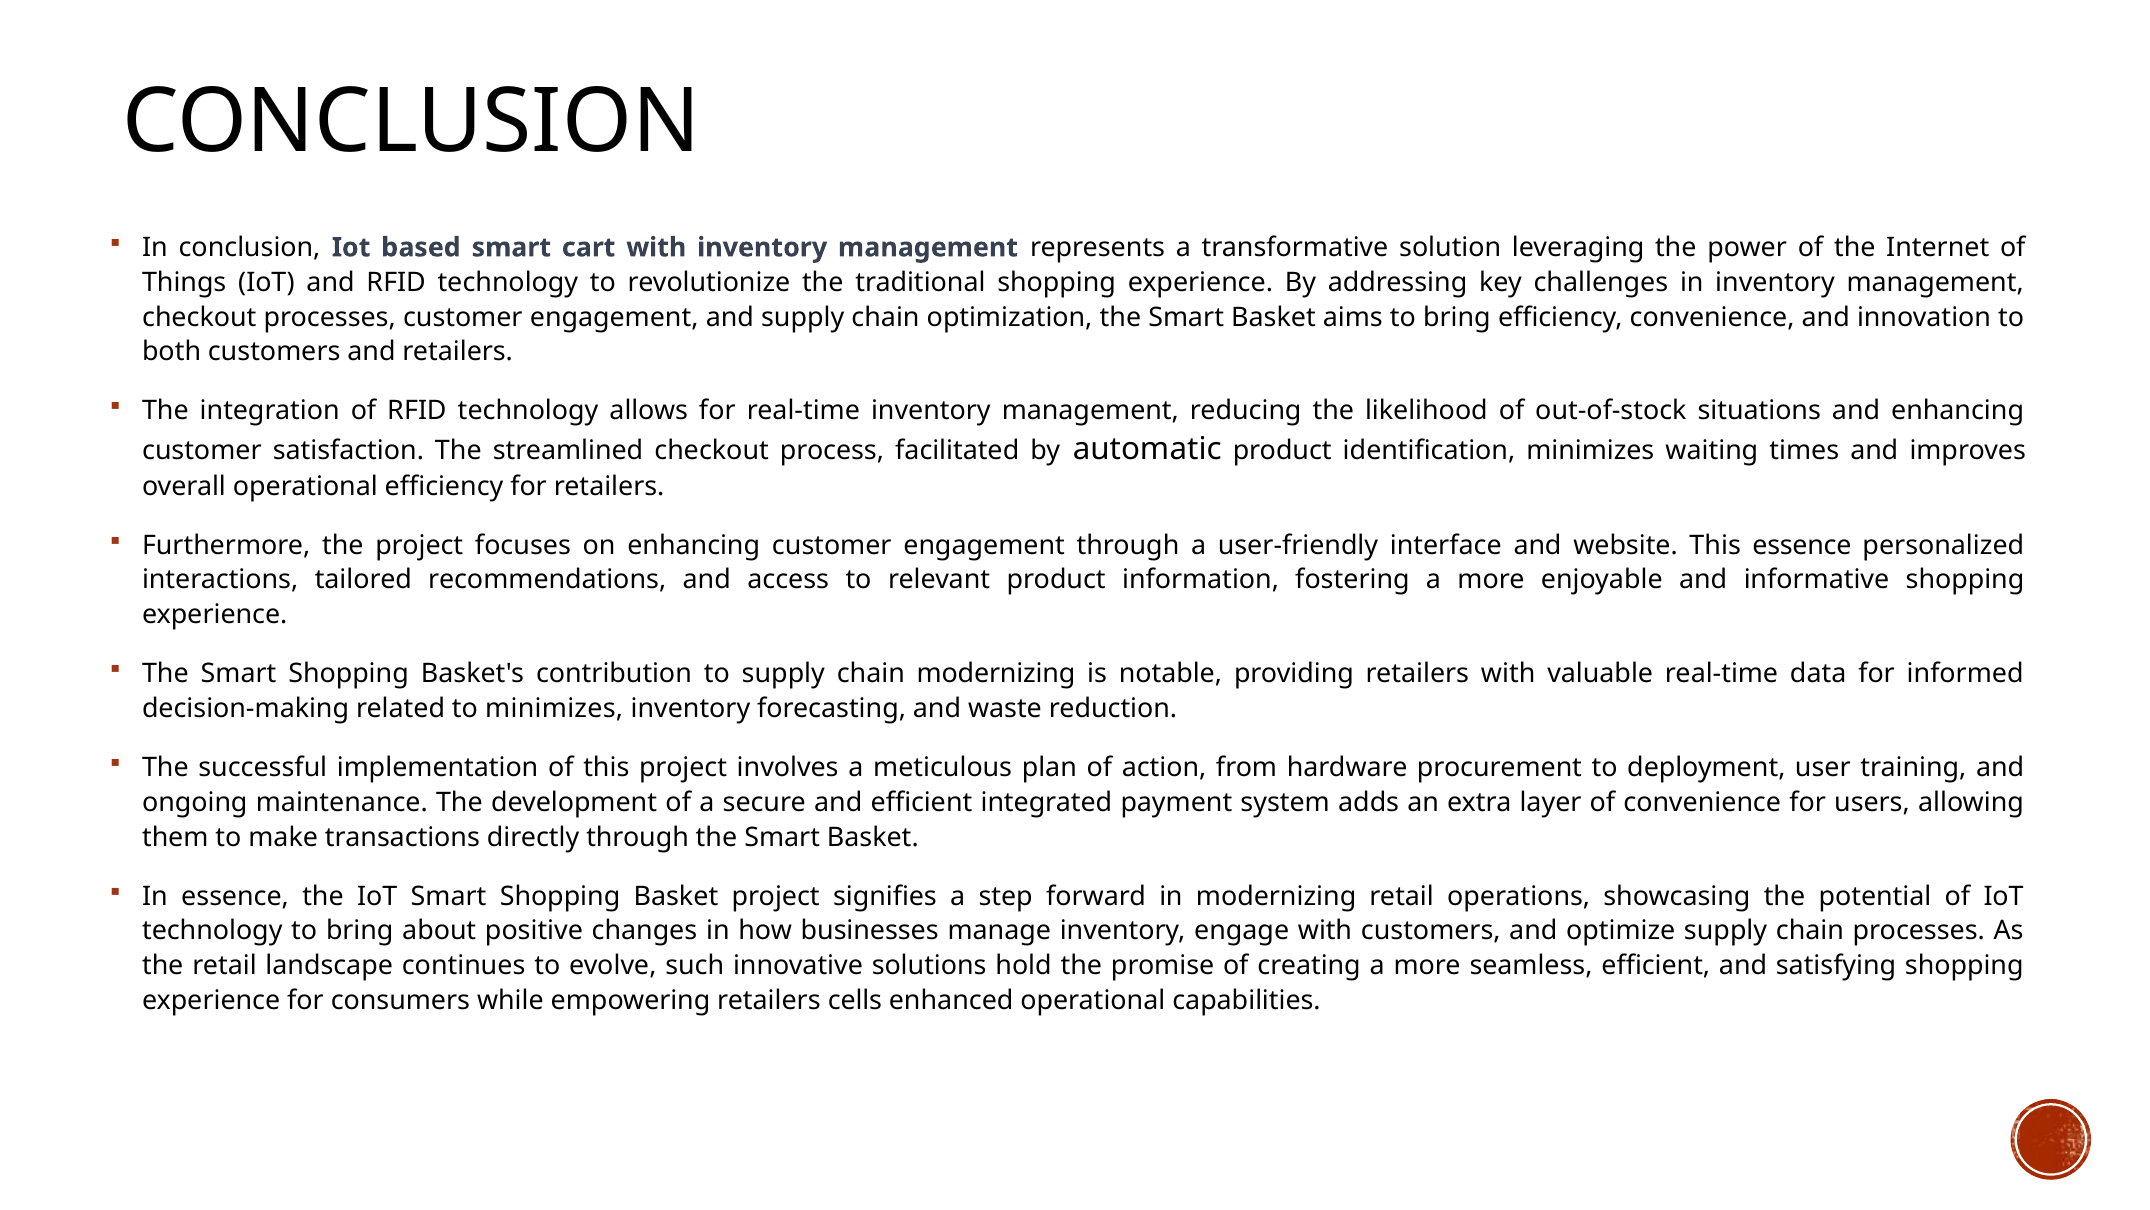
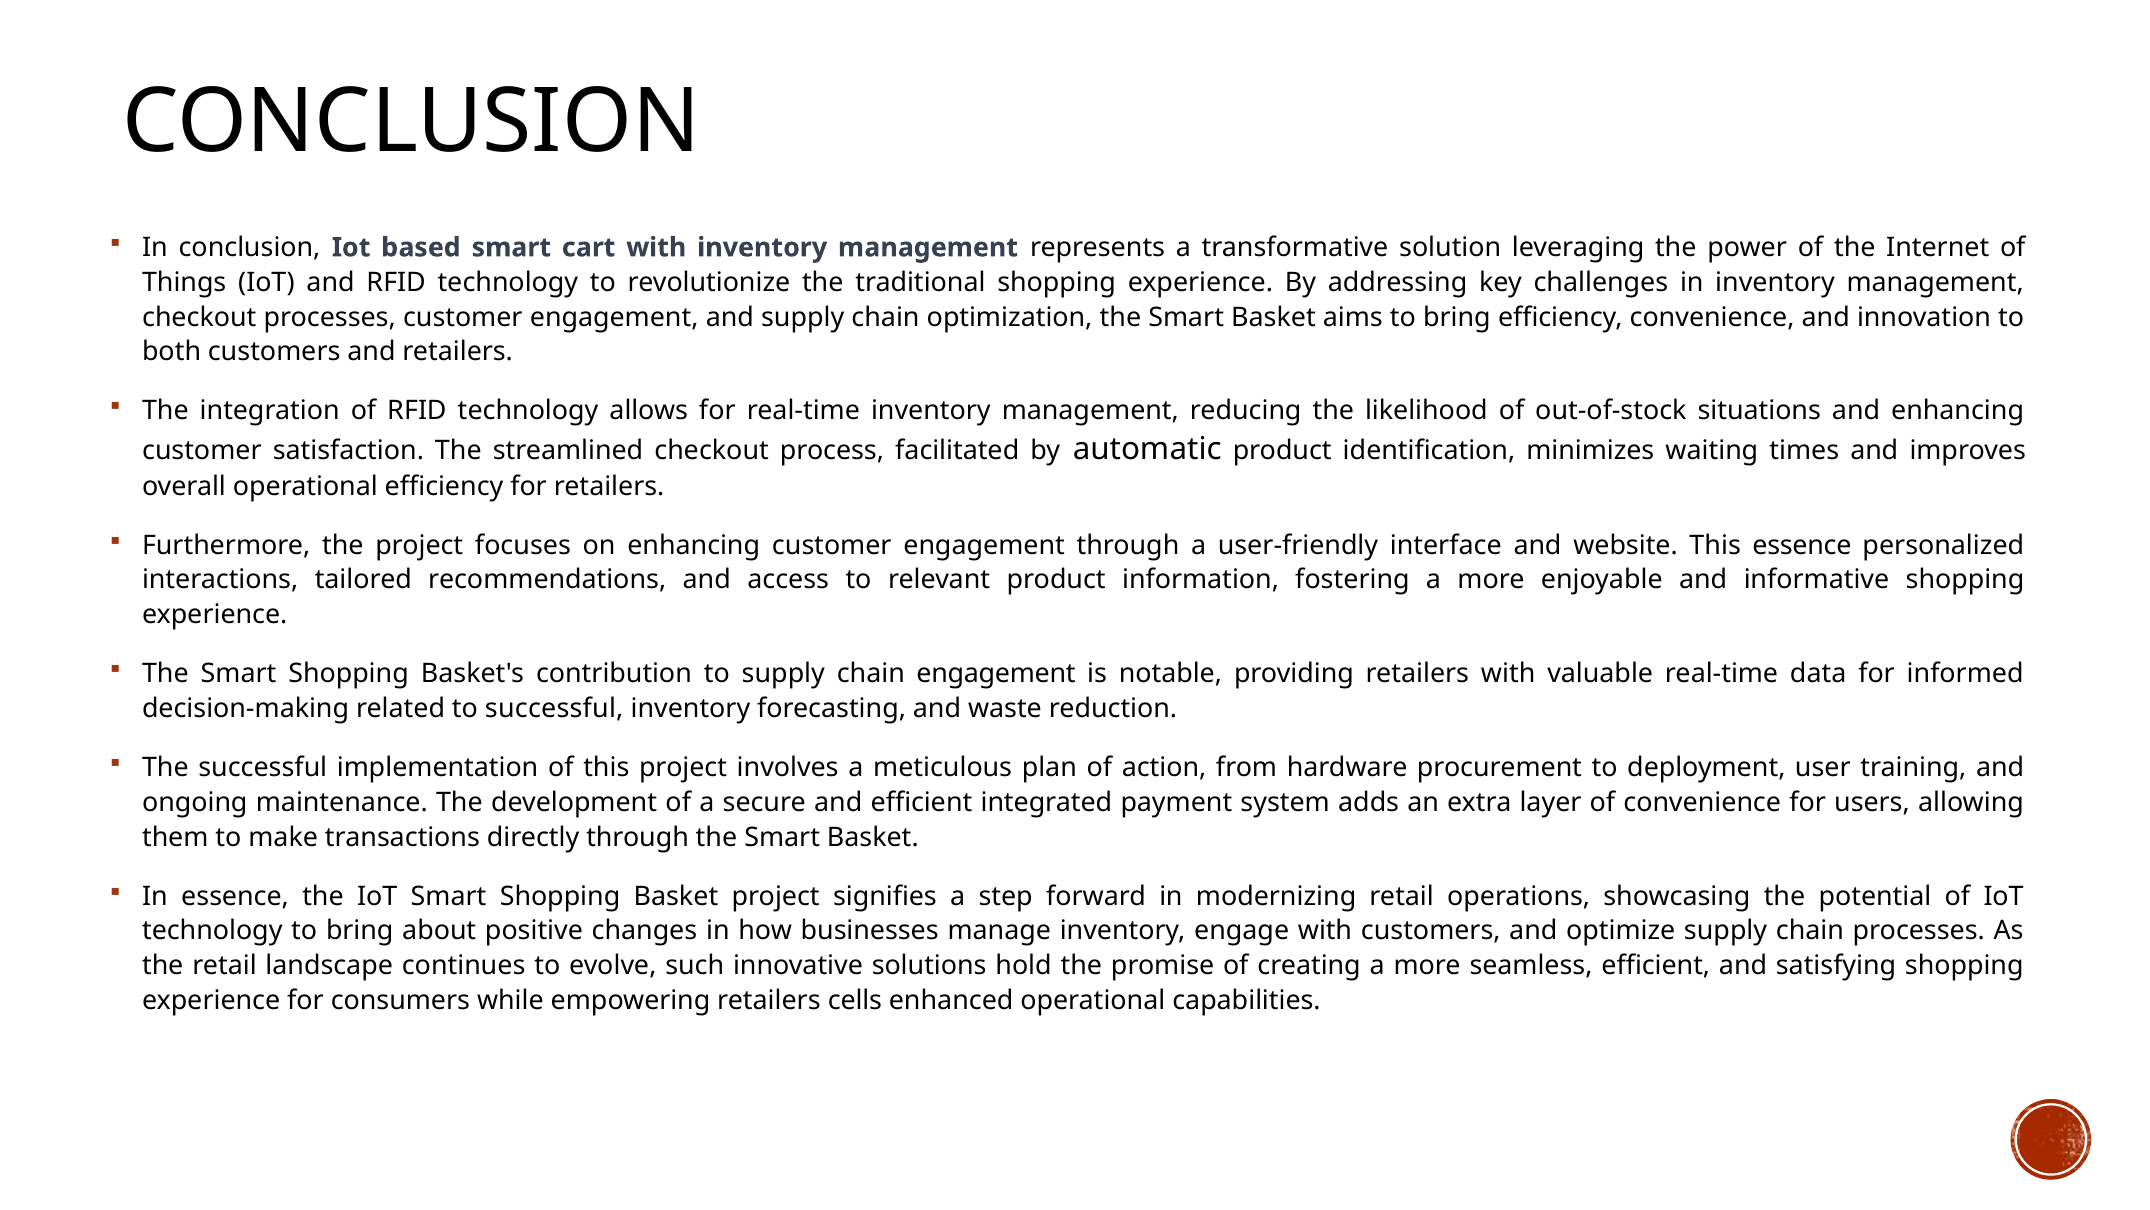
chain modernizing: modernizing -> engagement
to minimizes: minimizes -> successful
